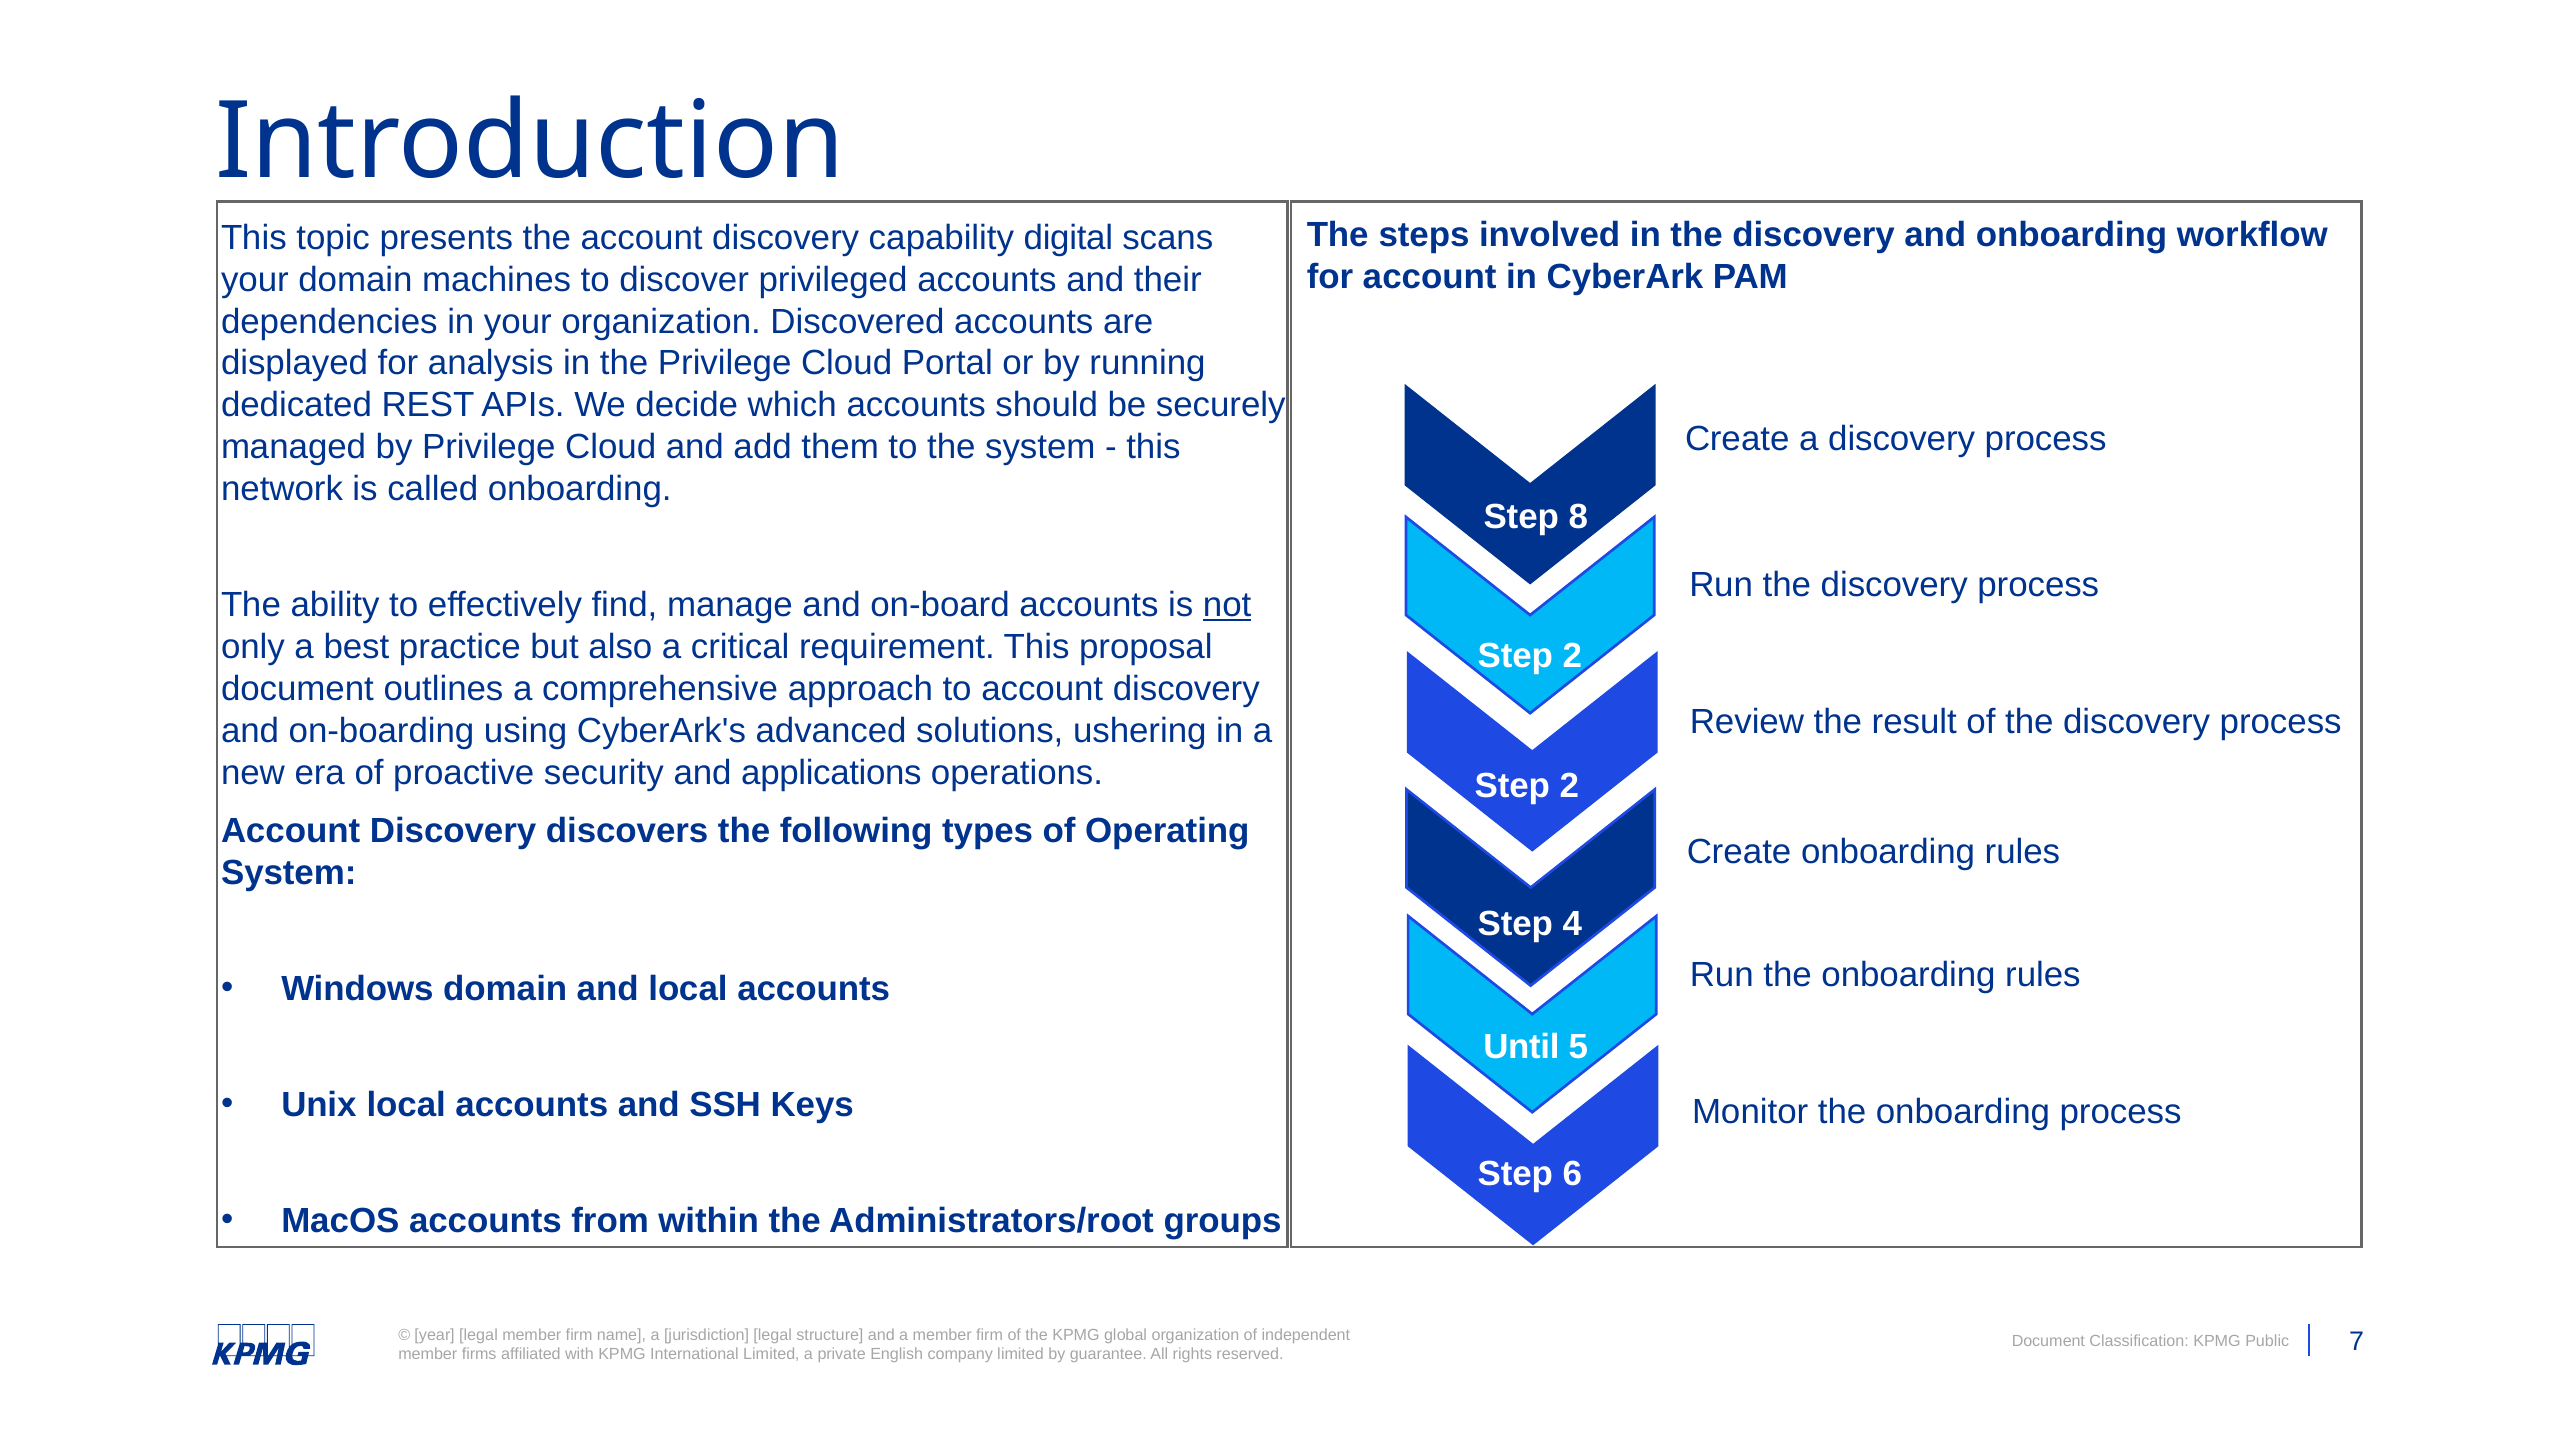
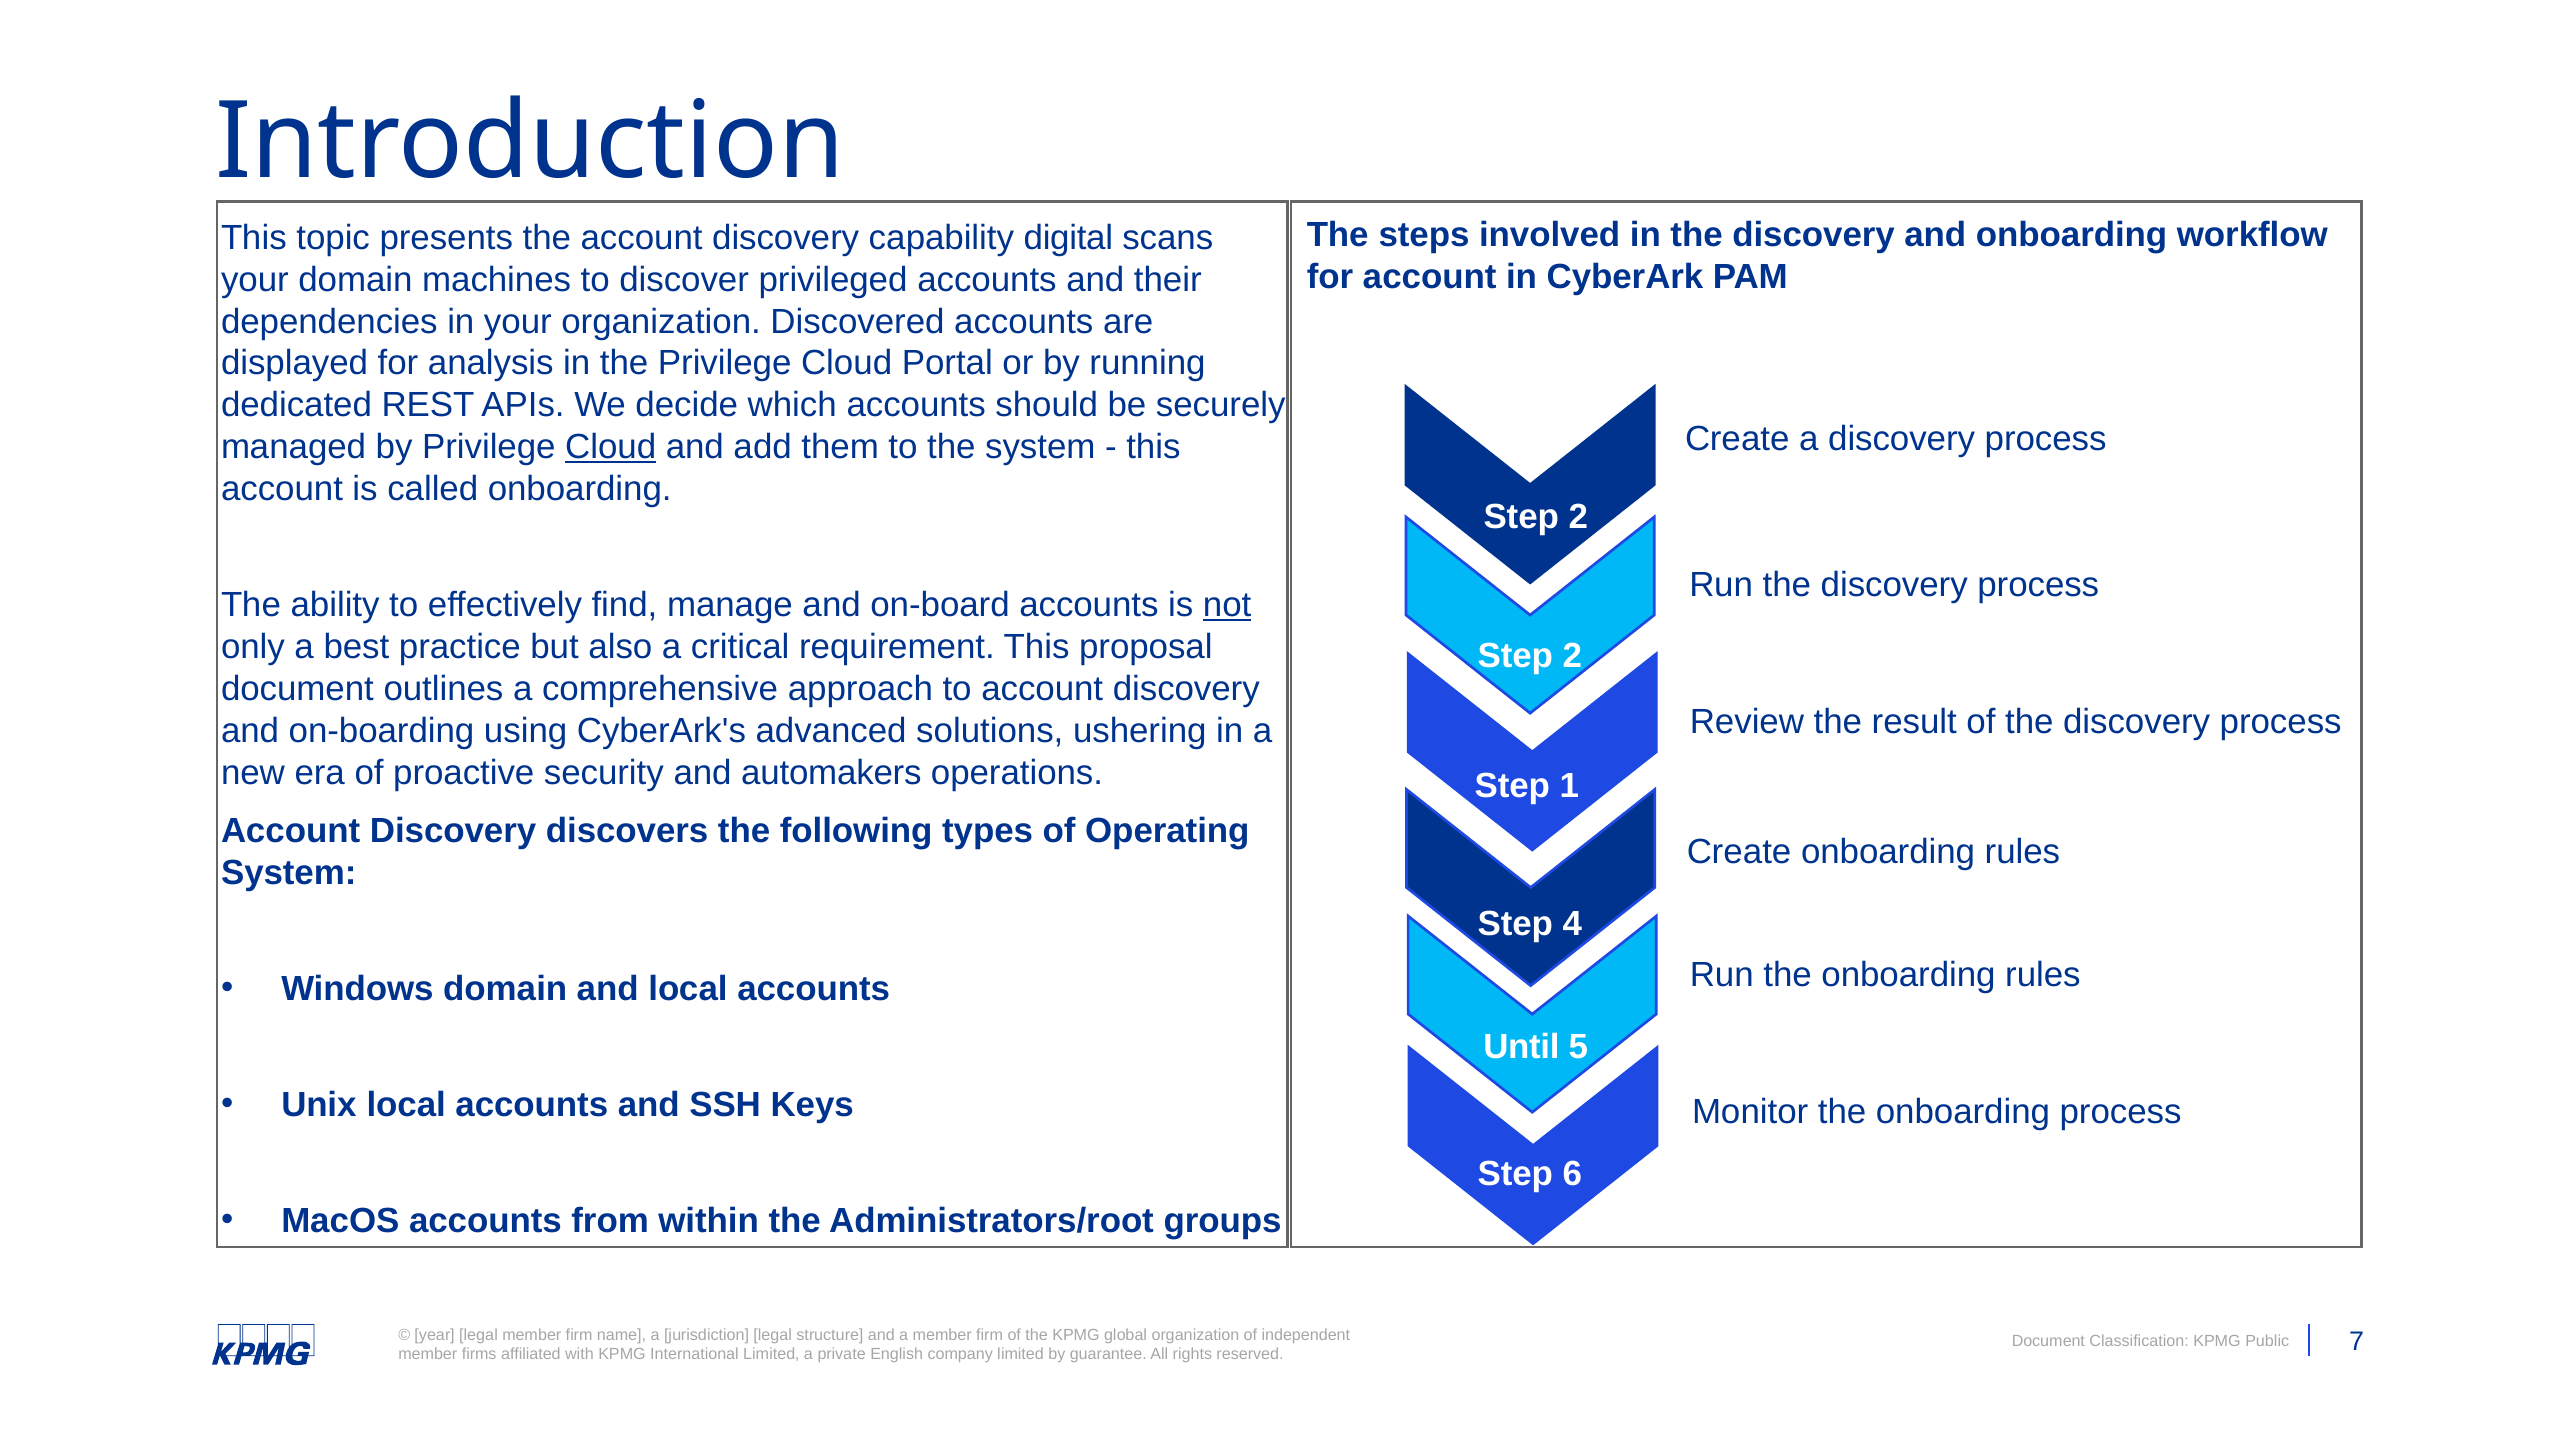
Cloud at (611, 447) underline: none -> present
network at (282, 489): network -> account
8 at (1578, 517): 8 -> 2
applications: applications -> automakers
2 at (1569, 786): 2 -> 1
